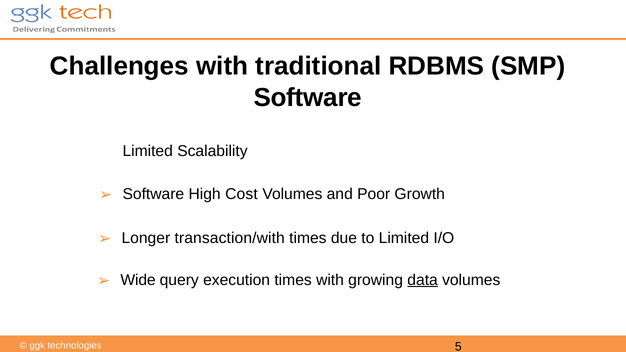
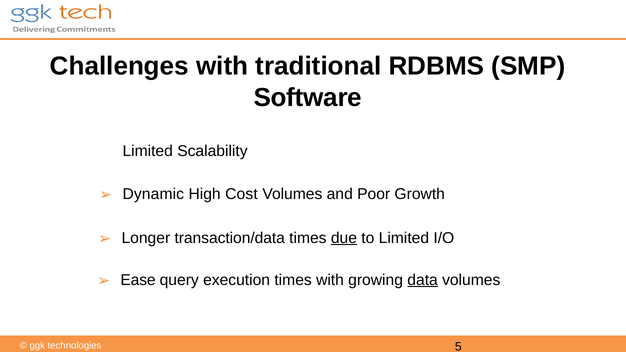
Software at (153, 194): Software -> Dynamic
transaction/with: transaction/with -> transaction/data
due underline: none -> present
Wide: Wide -> Ease
